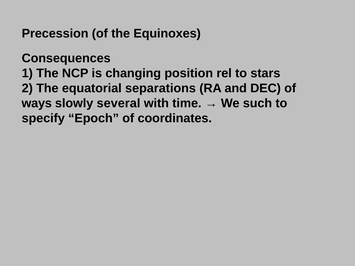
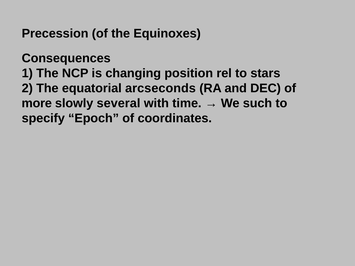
separations: separations -> arcseconds
ways: ways -> more
